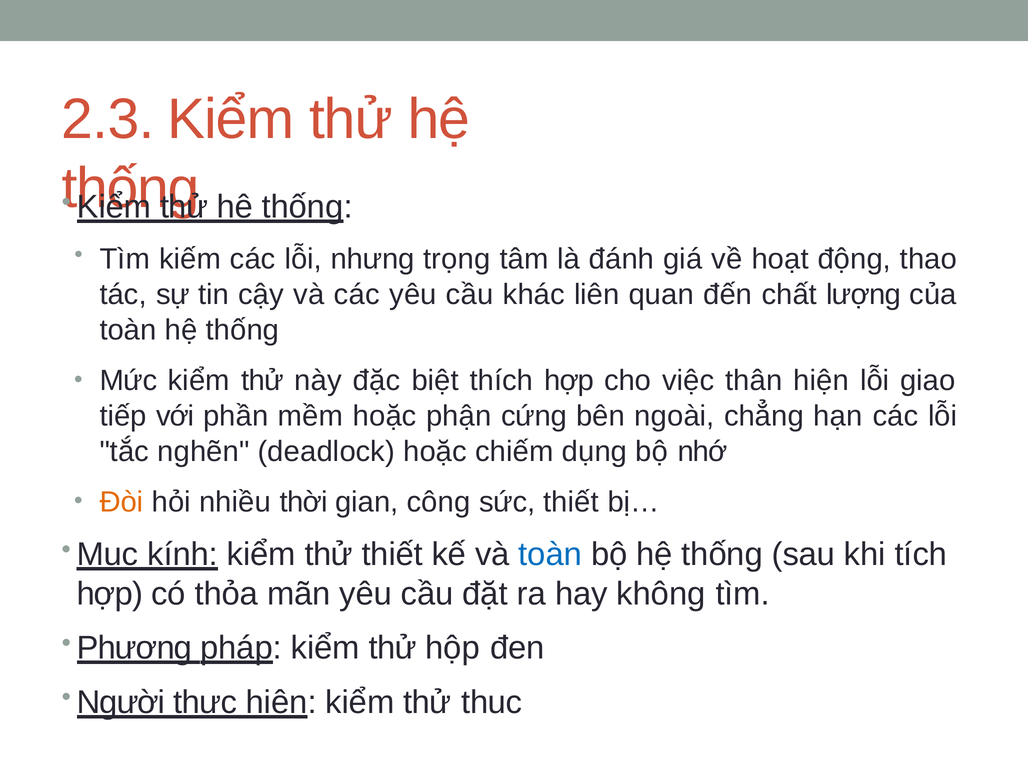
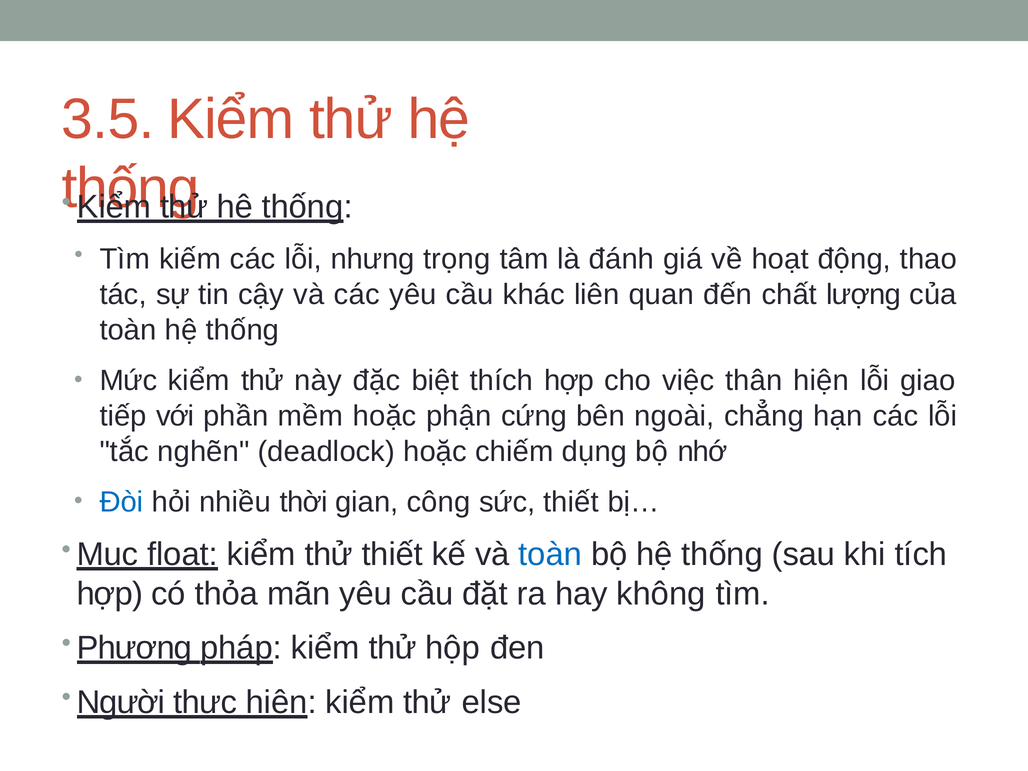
2.3: 2.3 -> 3.5
Đòi colour: orange -> blue
kính: kính -> float
thuc: thuc -> else
